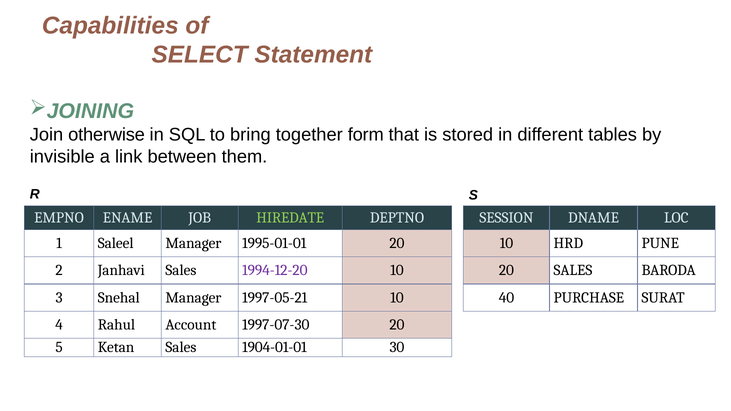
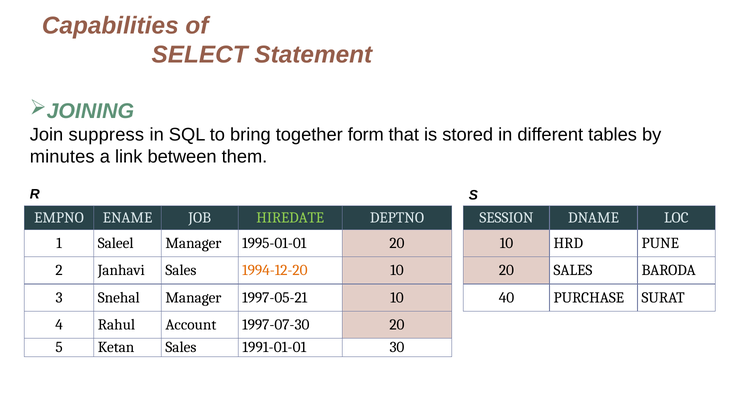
otherwise: otherwise -> suppress
invisible: invisible -> minutes
1994-12-20 colour: purple -> orange
1904-01-01: 1904-01-01 -> 1991-01-01
